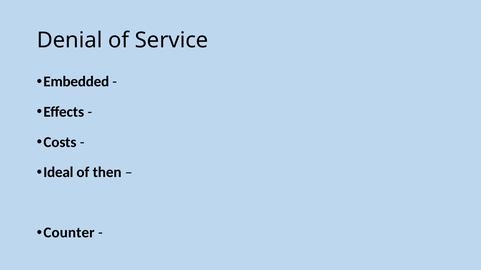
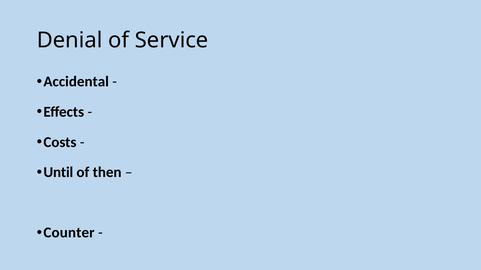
Embedded: Embedded -> Accidental
Ideal: Ideal -> Until
